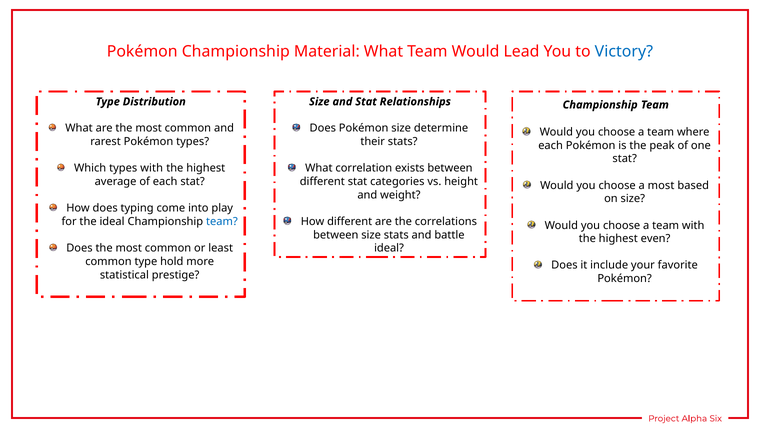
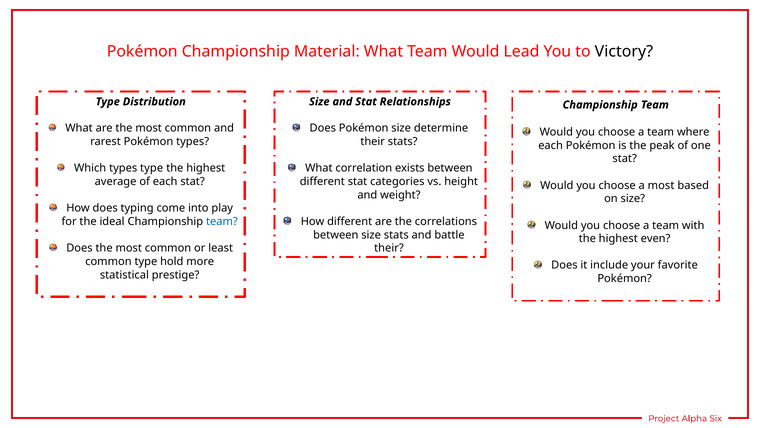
Victory colour: blue -> black
types with: with -> type
ideal at (389, 248): ideal -> their
